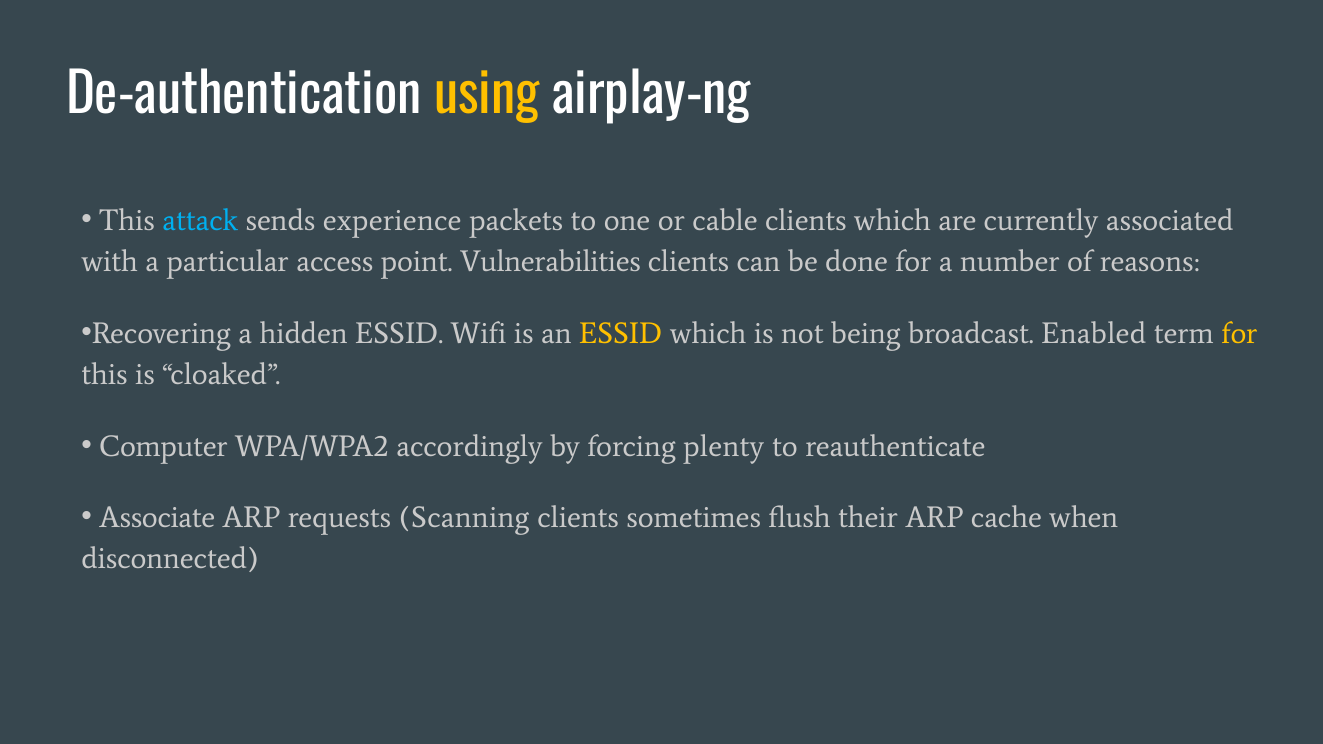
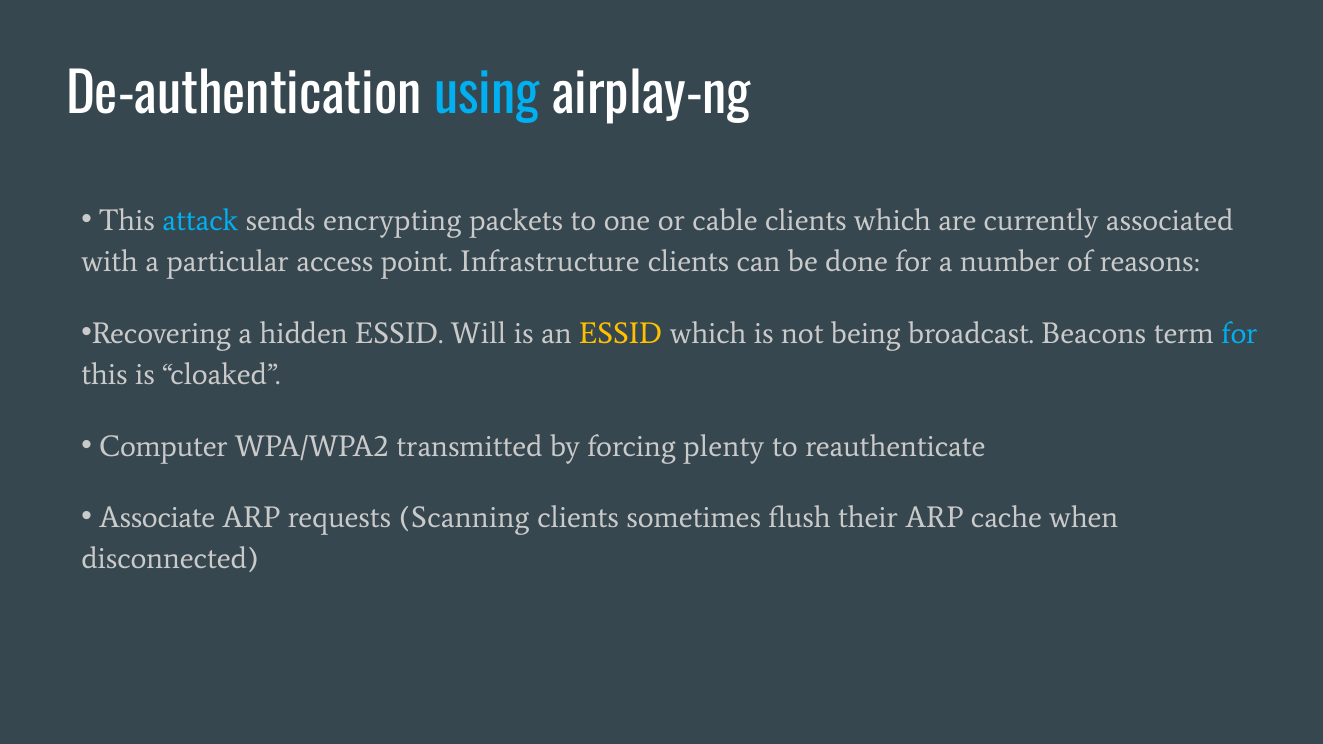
using colour: yellow -> light blue
experience: experience -> encrypting
Vulnerabilities: Vulnerabilities -> Infrastructure
Wifi: Wifi -> Will
Enabled: Enabled -> Beacons
for at (1239, 334) colour: yellow -> light blue
accordingly: accordingly -> transmitted
